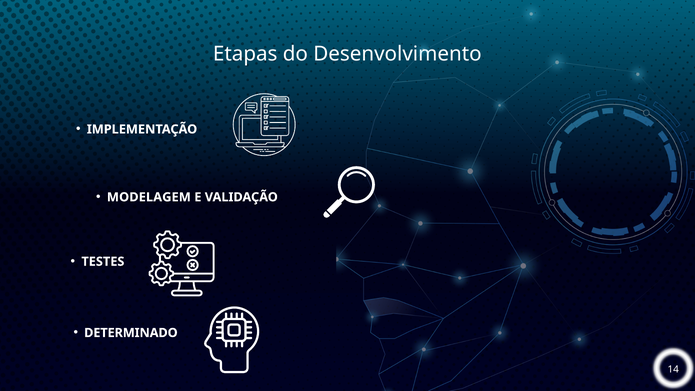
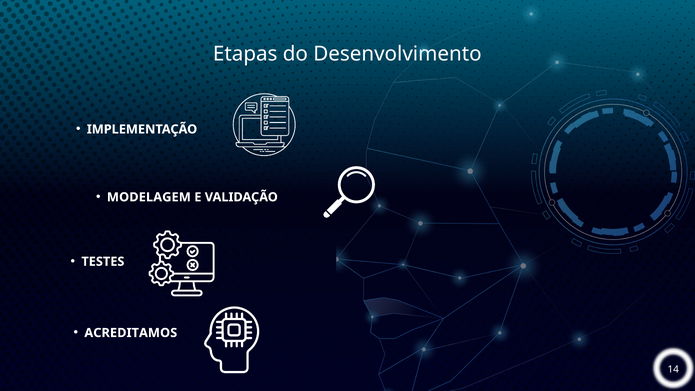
DETERMINADO: DETERMINADO -> ACREDITAMOS
